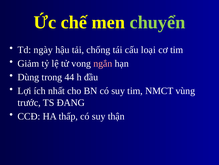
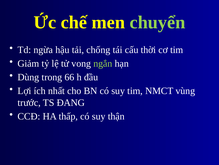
ngày: ngày -> ngừa
loại: loại -> thời
ngắn colour: pink -> light green
44: 44 -> 66
